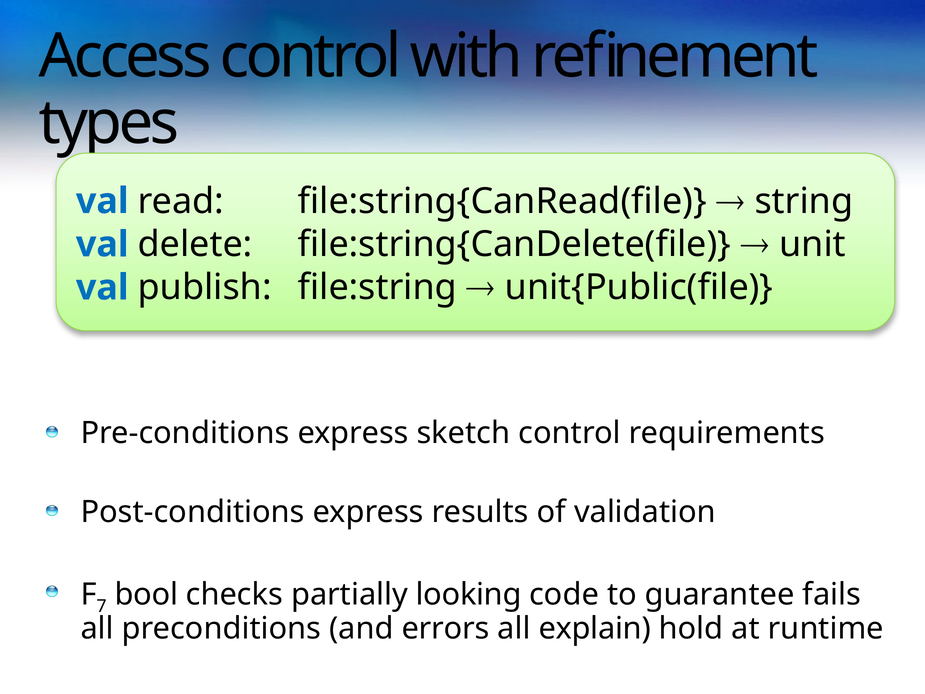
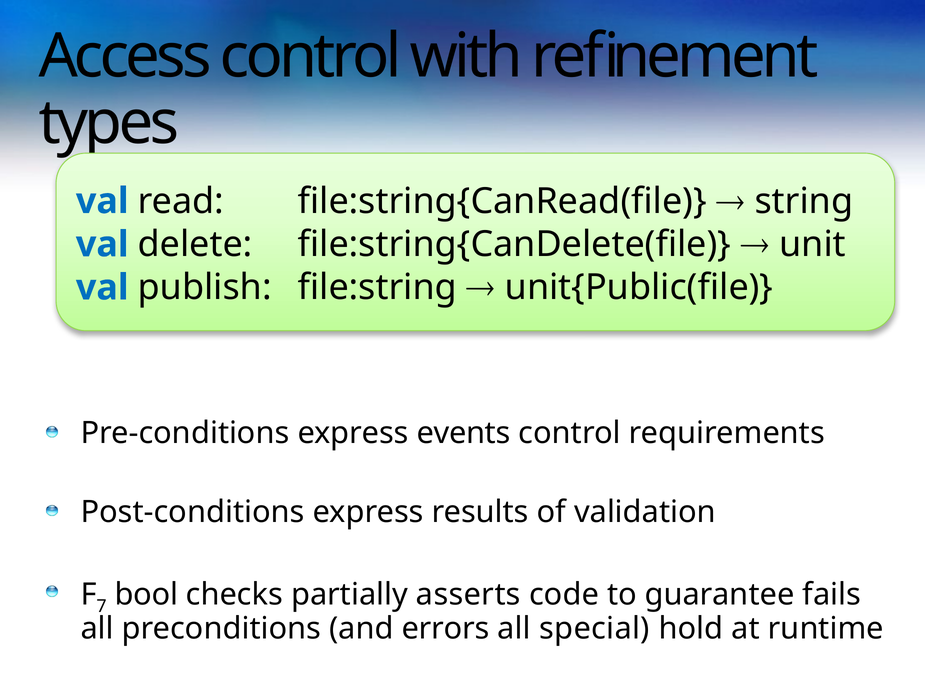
sketch: sketch -> events
looking: looking -> asserts
explain: explain -> special
